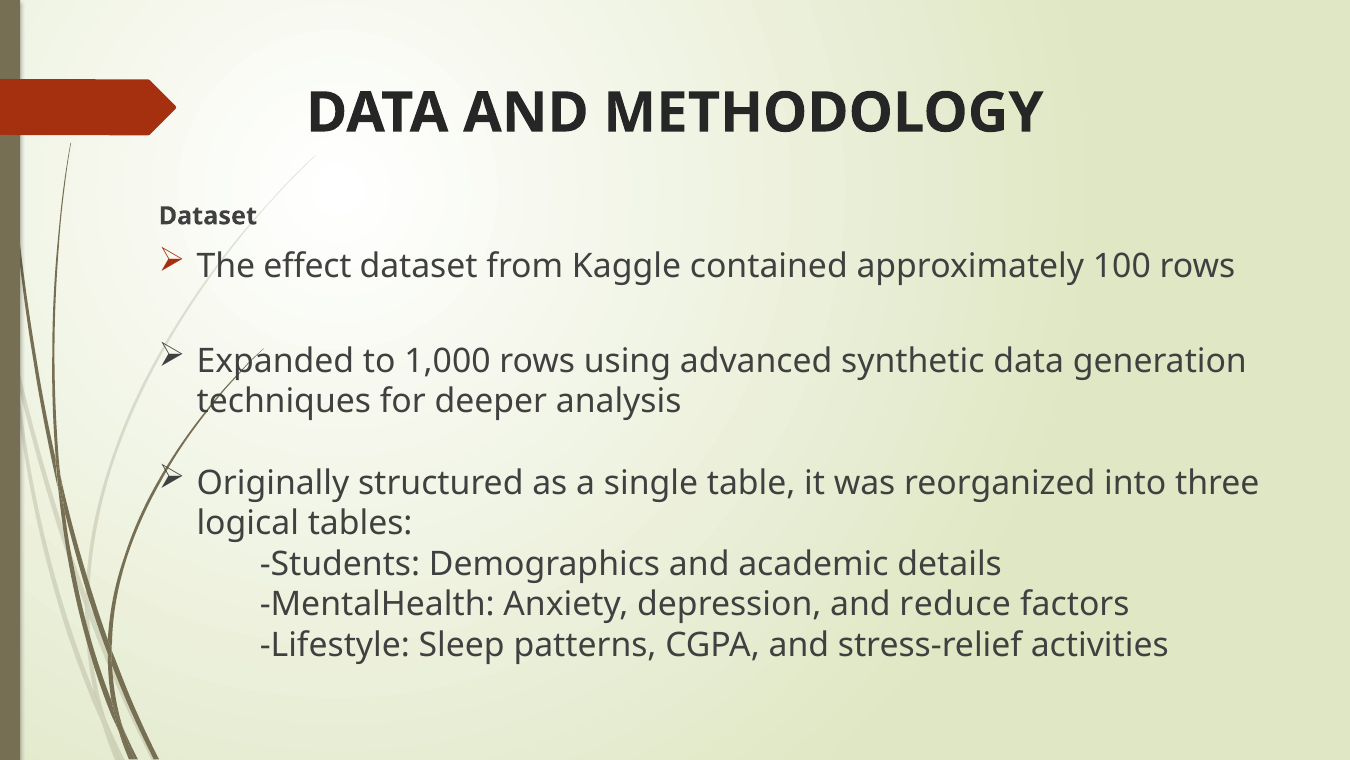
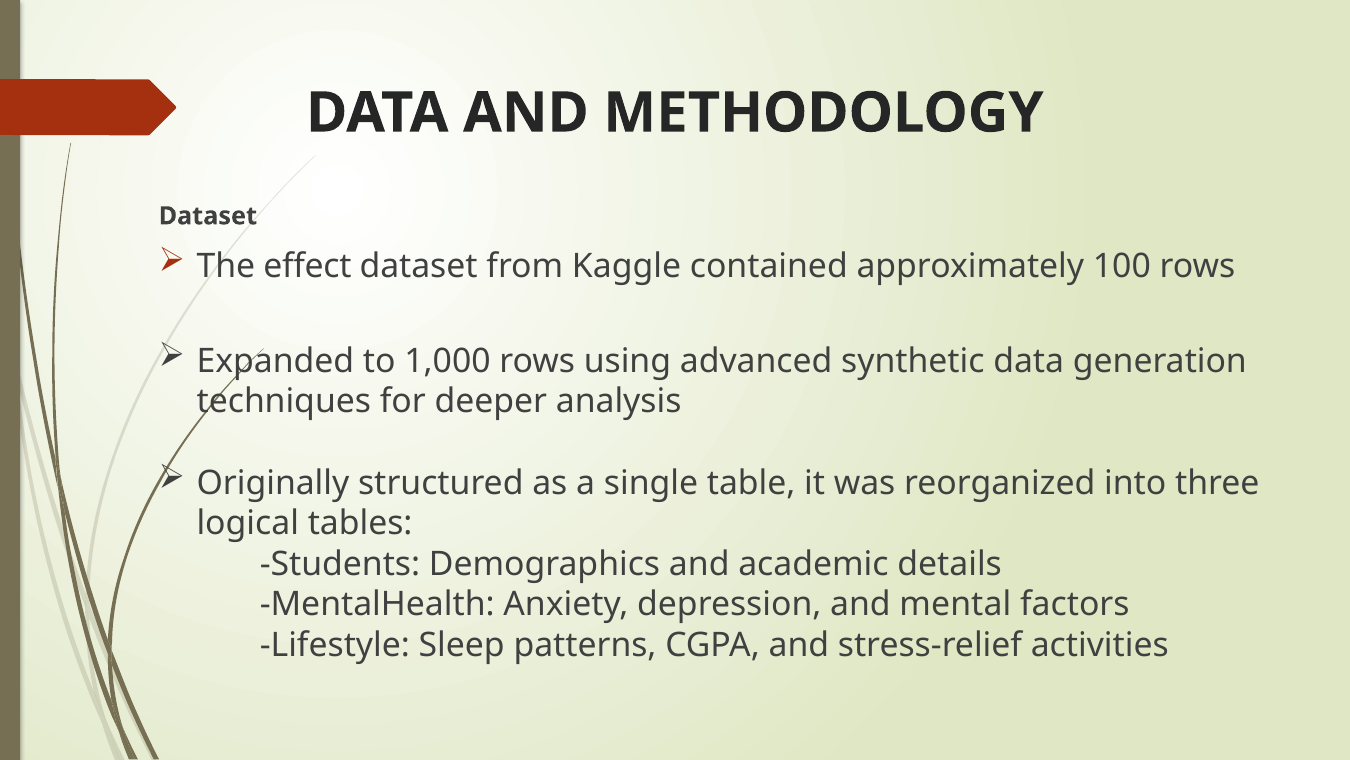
reduce: reduce -> mental
